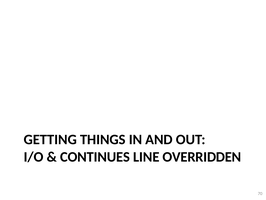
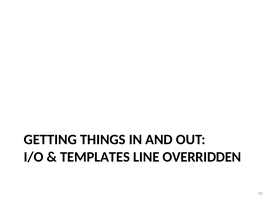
CONTINUES: CONTINUES -> TEMPLATES
